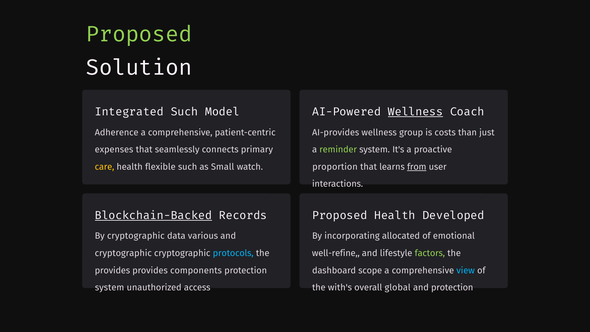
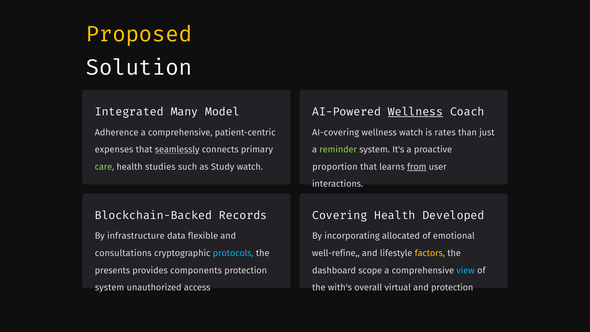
Proposed at (139, 34) colour: light green -> yellow
Integrated Such: Such -> Many
AI-provides: AI-provides -> AI-covering
wellness group: group -> watch
costs: costs -> rates
seamlessly underline: none -> present
care colour: yellow -> light green
flexible: flexible -> studies
Small: Small -> Study
Blockchain-Backed underline: present -> none
Proposed at (340, 215): Proposed -> Covering
By cryptographic: cryptographic -> infrastructure
various: various -> flexible
cryptographic at (123, 253): cryptographic -> consultations
factors colour: light green -> yellow
provides at (112, 270): provides -> presents
global: global -> virtual
